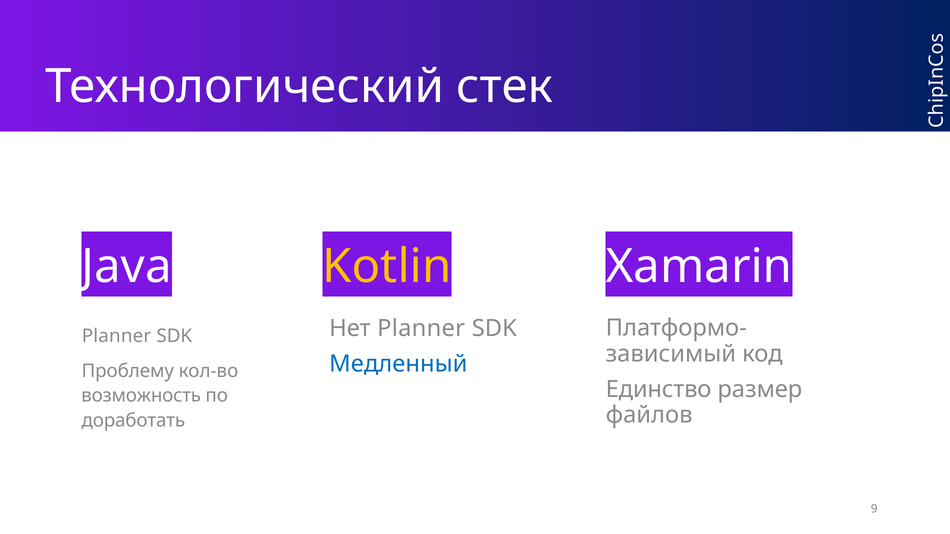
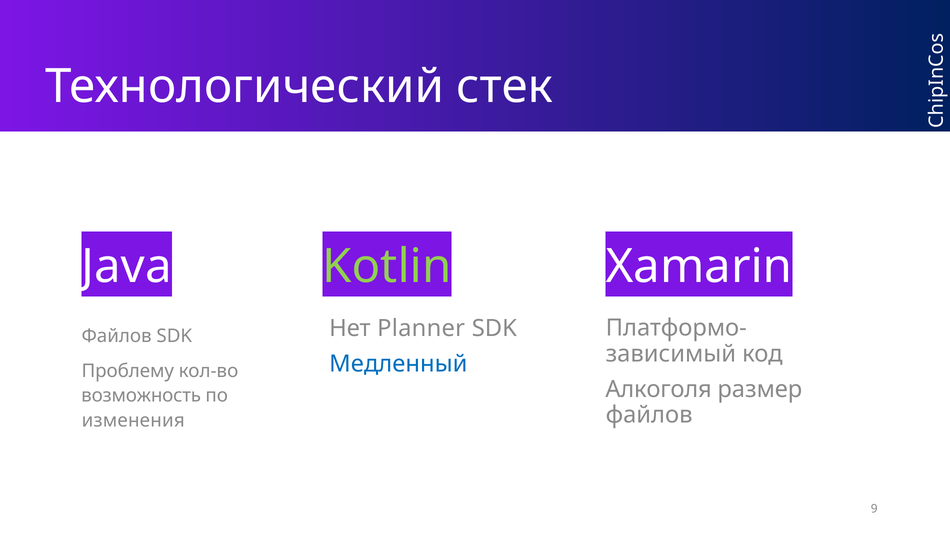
Kotlin colour: yellow -> light green
Planner at (116, 336): Planner -> Файлов
Единство: Единство -> Алкоголя
доработать: доработать -> изменения
